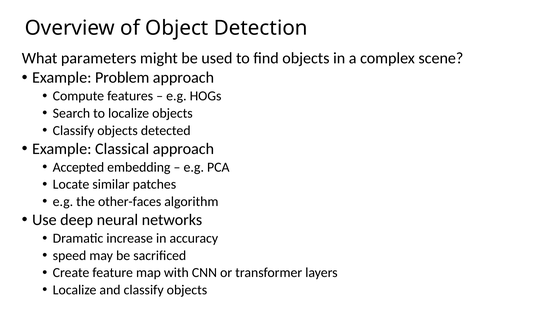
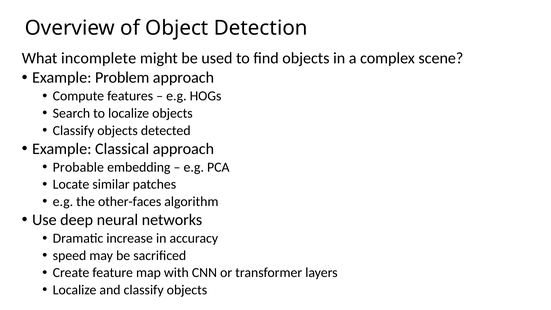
parameters: parameters -> incomplete
Accepted: Accepted -> Probable
